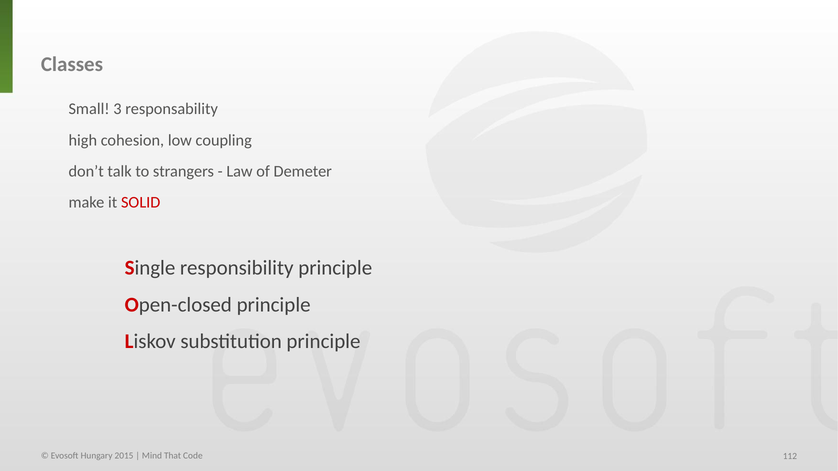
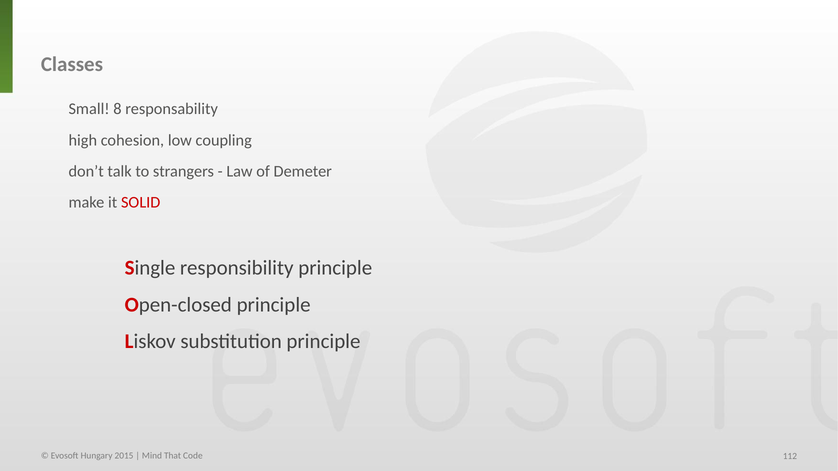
3: 3 -> 8
